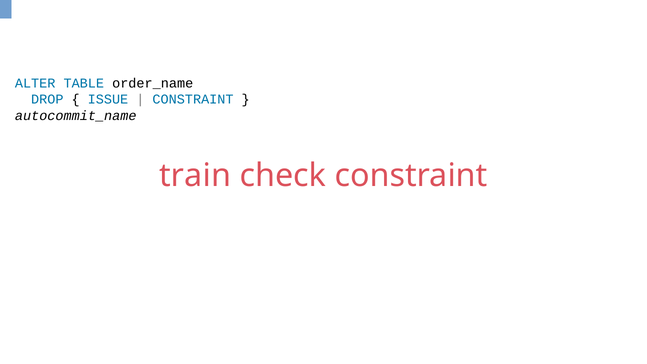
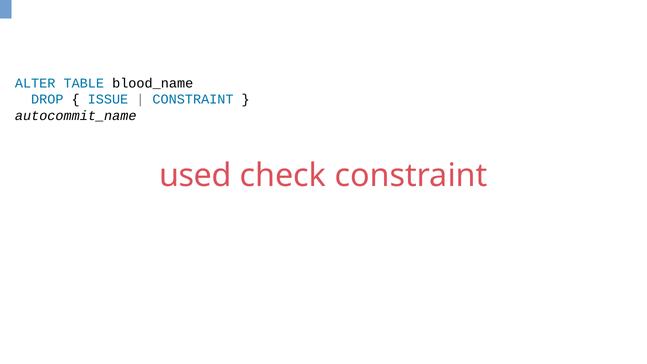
order_name: order_name -> blood_name
train: train -> used
